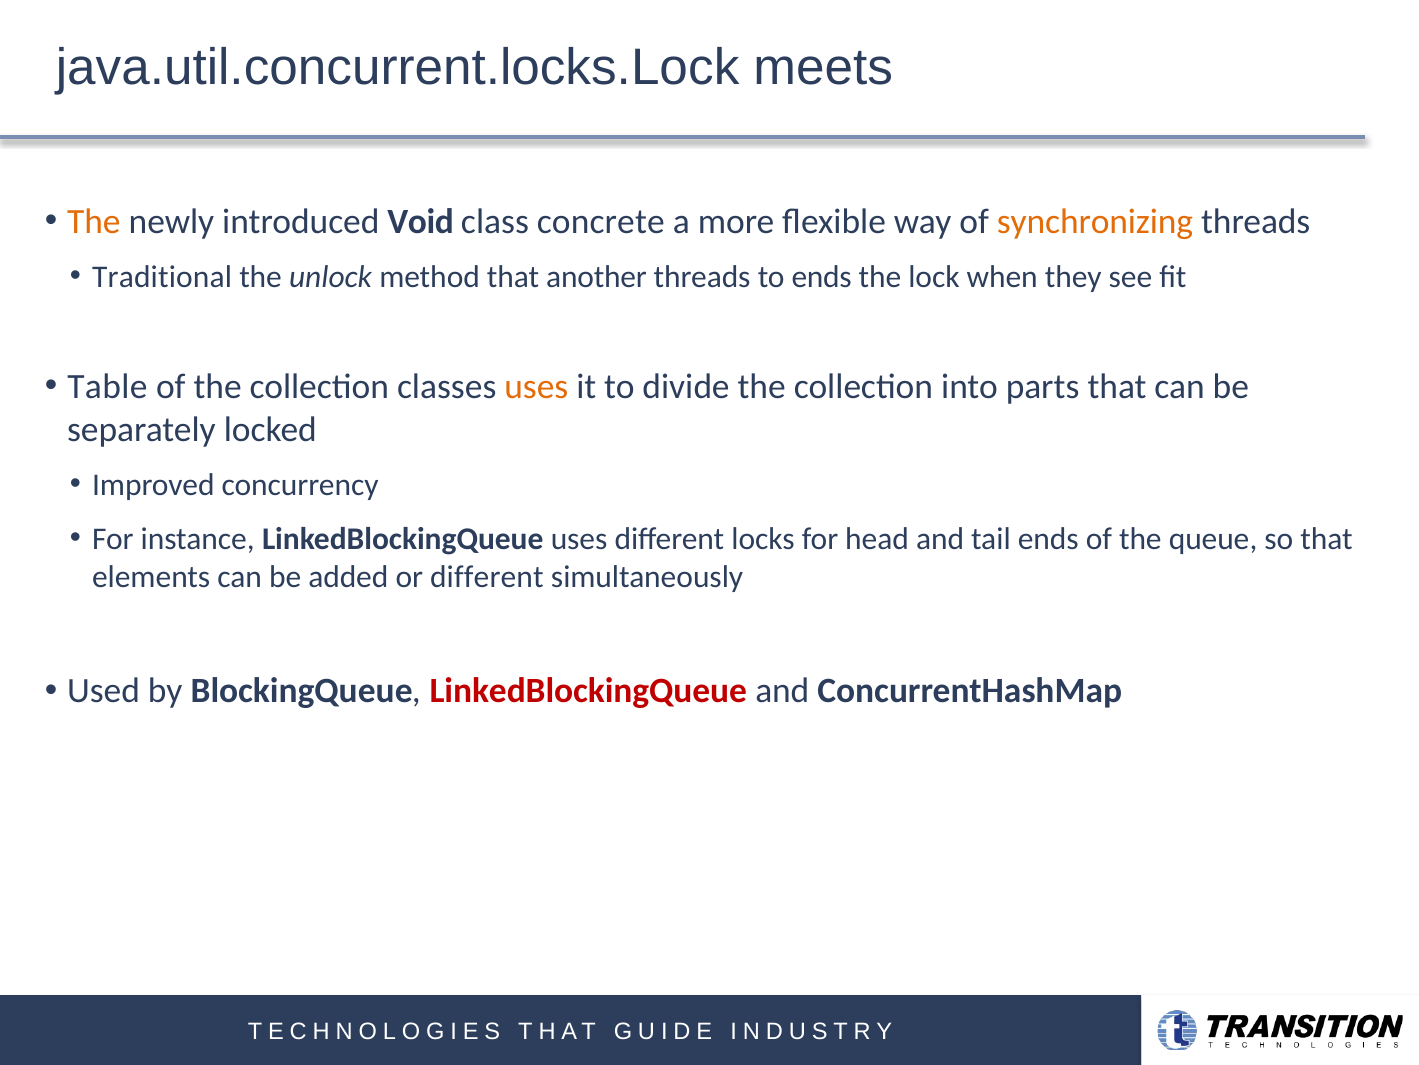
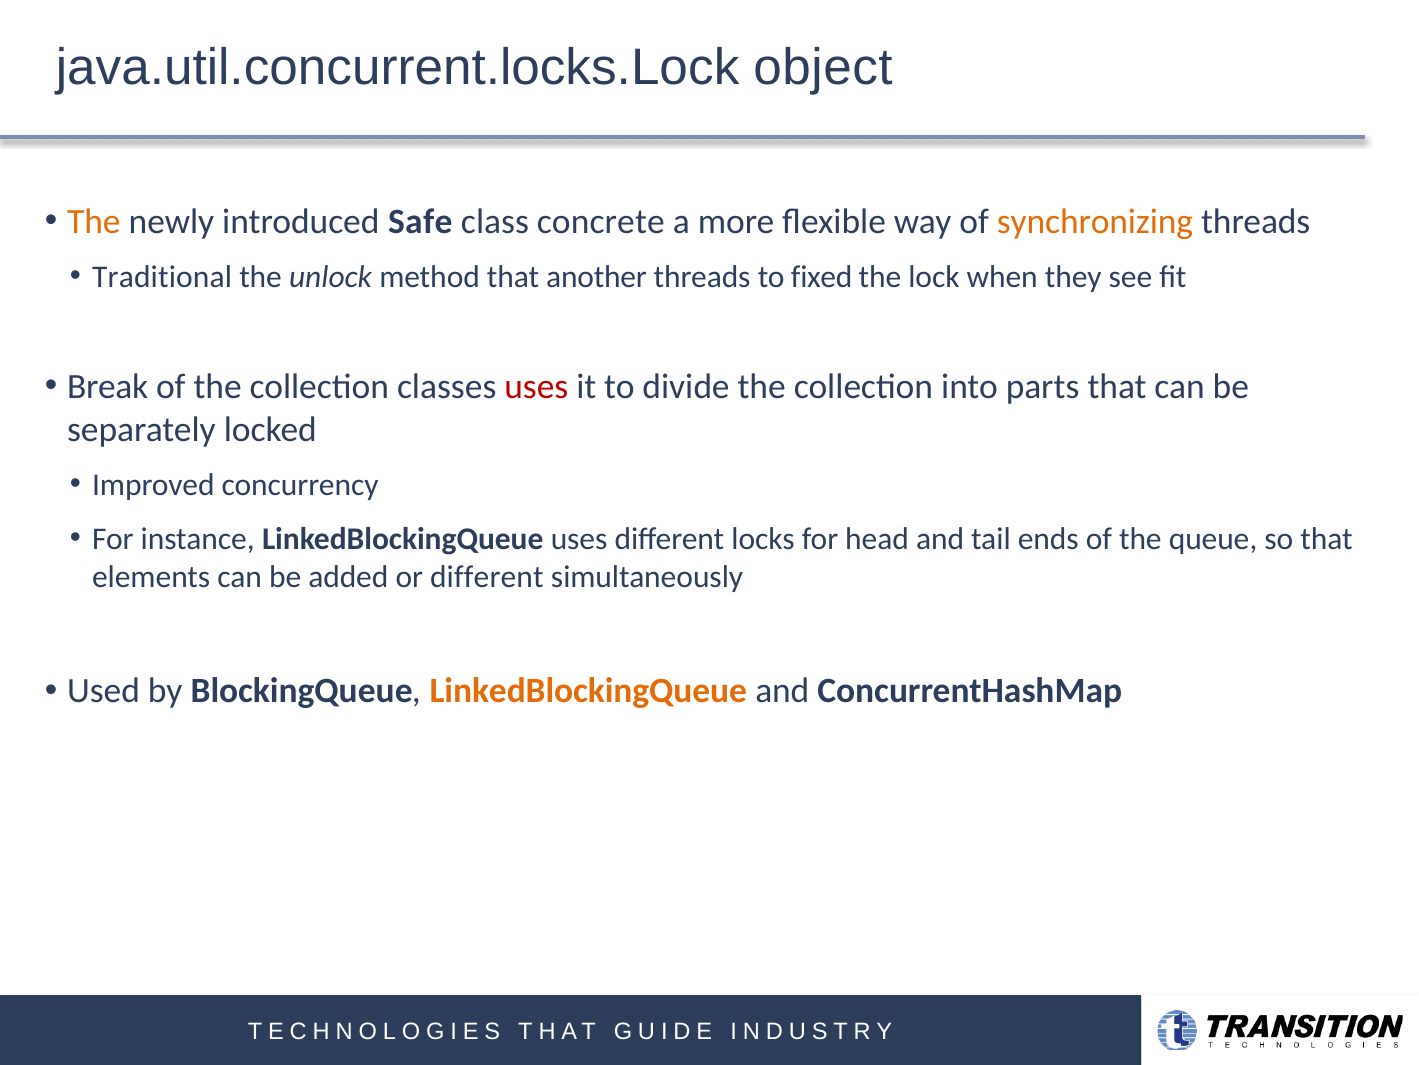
meets: meets -> object
Void: Void -> Safe
to ends: ends -> fixed
Table: Table -> Break
uses at (536, 387) colour: orange -> red
LinkedBlockingQueue at (588, 691) colour: red -> orange
